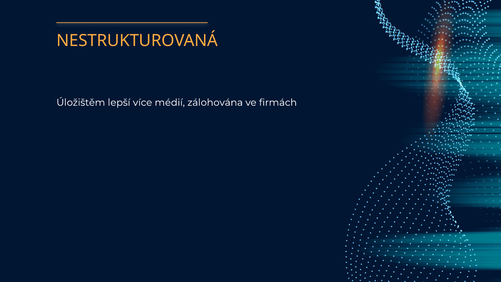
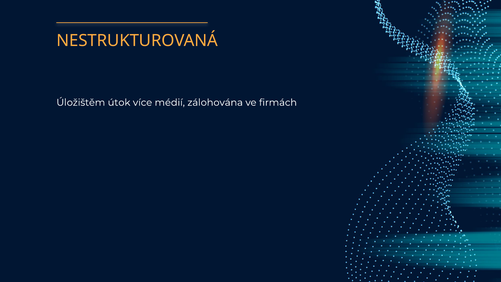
lepší: lepší -> útok
